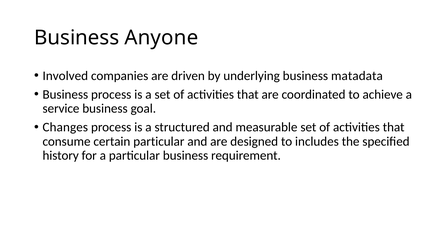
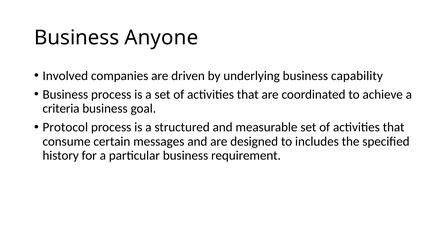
matadata: matadata -> capability
service: service -> criteria
Changes: Changes -> Protocol
certain particular: particular -> messages
